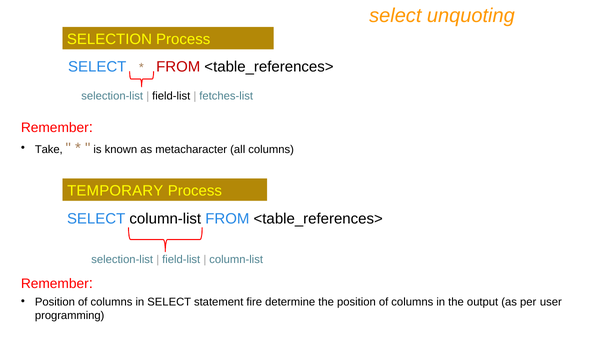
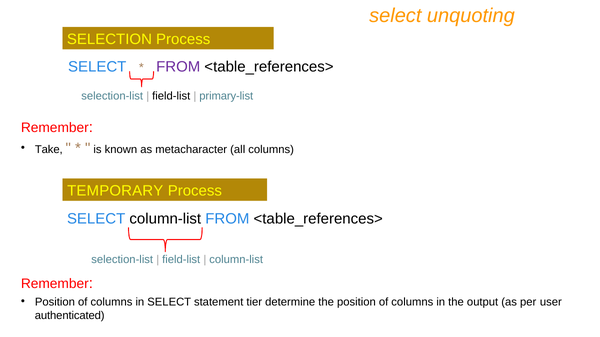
FROM at (178, 67) colour: red -> purple
fetches-list: fetches-list -> primary-list
fire: fire -> tier
programming: programming -> authenticated
